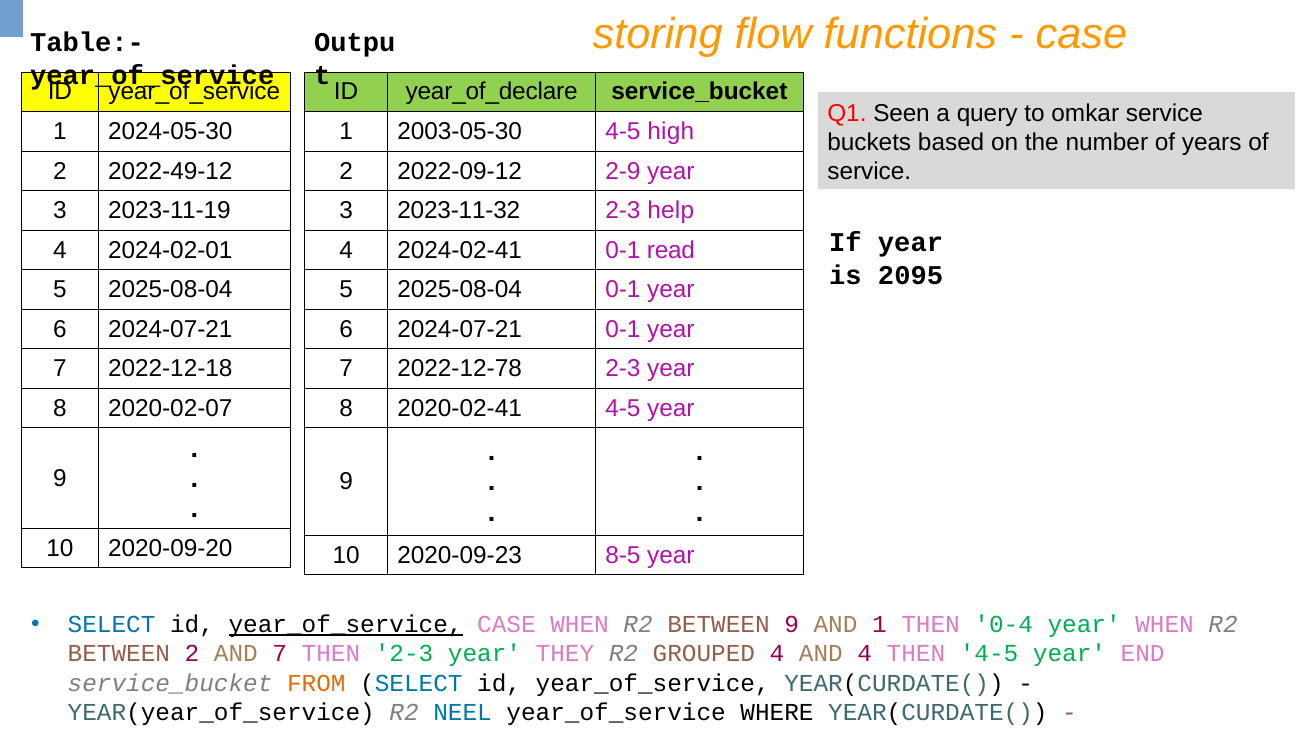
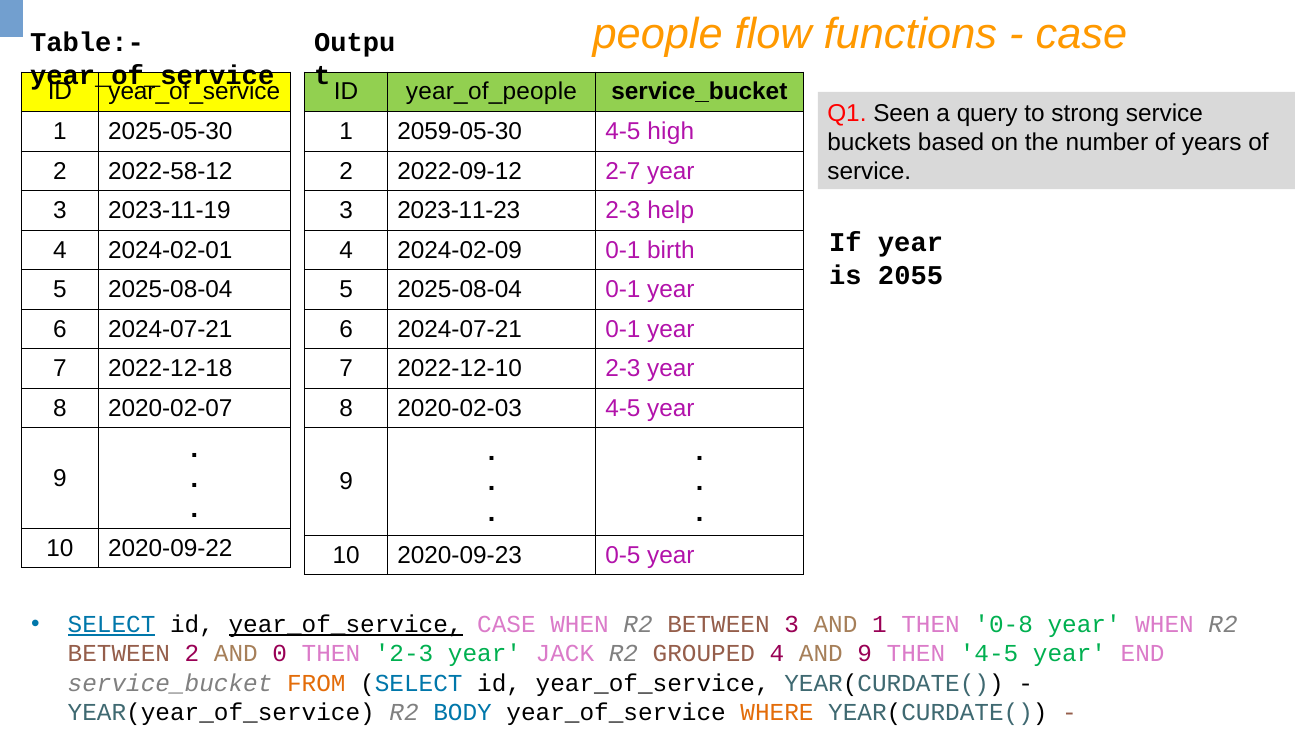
storing: storing -> people
year_of_declare: year_of_declare -> year_of_people
omkar: omkar -> strong
2024-05-30: 2024-05-30 -> 2025-05-30
2003-05-30: 2003-05-30 -> 2059-05-30
2022-49-12: 2022-49-12 -> 2022-58-12
2-9: 2-9 -> 2-7
2023-11-32: 2023-11-32 -> 2023-11-23
2024-02-41: 2024-02-41 -> 2024-02-09
read: read -> birth
2095: 2095 -> 2055
2022-12-78: 2022-12-78 -> 2022-12-10
2020-02-41: 2020-02-41 -> 2020-02-03
2020-09-20: 2020-09-20 -> 2020-09-22
8-5: 8-5 -> 0-5
SELECT at (112, 625) underline: none -> present
BETWEEN 9: 9 -> 3
0-4: 0-4 -> 0-8
AND 7: 7 -> 0
THEY: THEY -> JACK
AND 4: 4 -> 9
NEEL: NEEL -> BODY
WHERE colour: black -> orange
